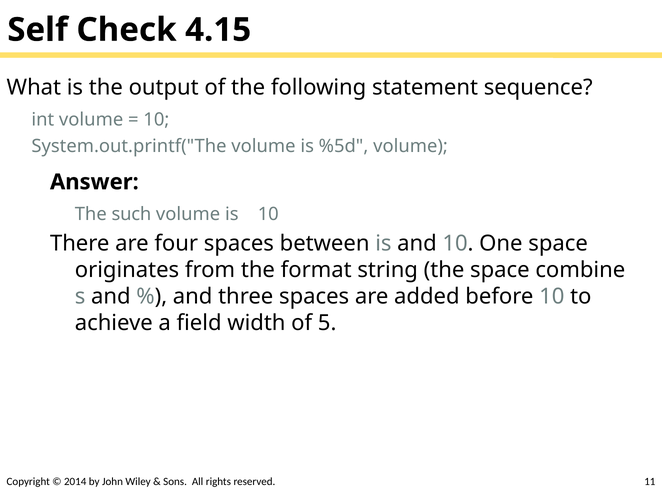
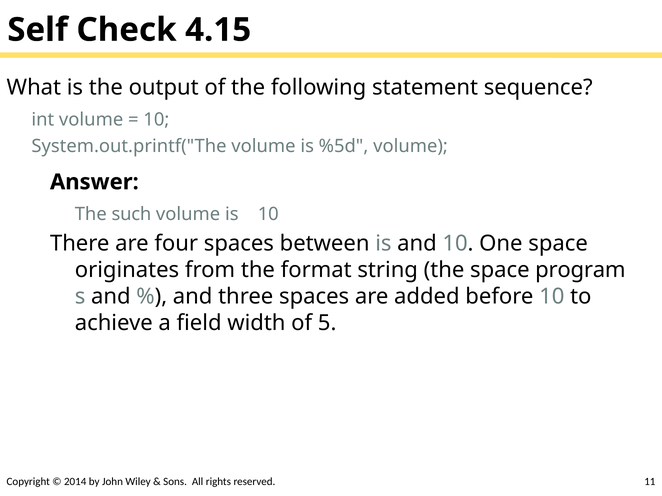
combine: combine -> program
